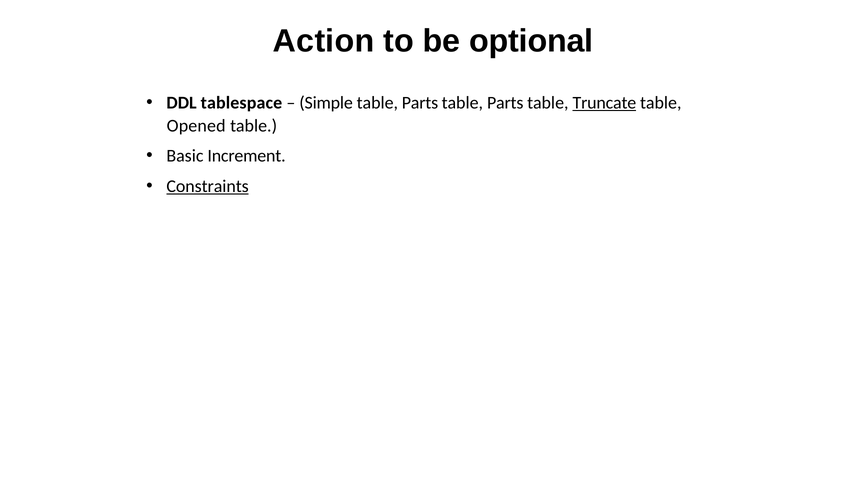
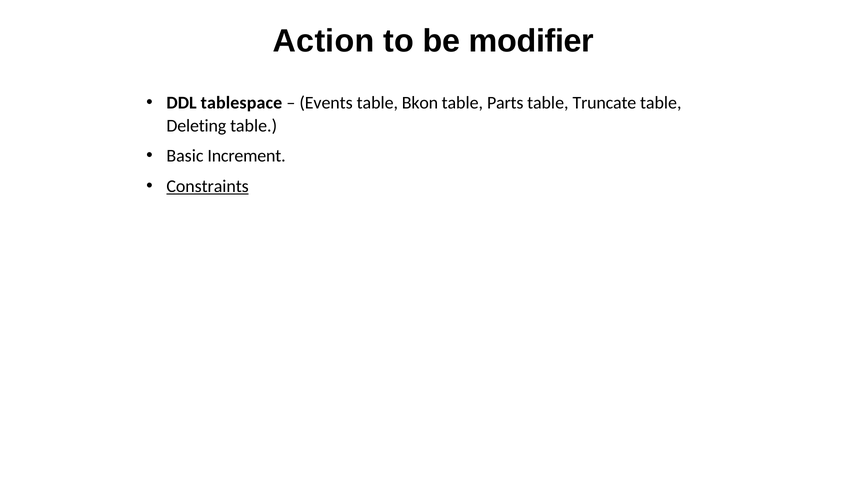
optional: optional -> modifier
Simple: Simple -> Events
Parts at (420, 103): Parts -> Bkon
Truncate underline: present -> none
Opened: Opened -> Deleting
